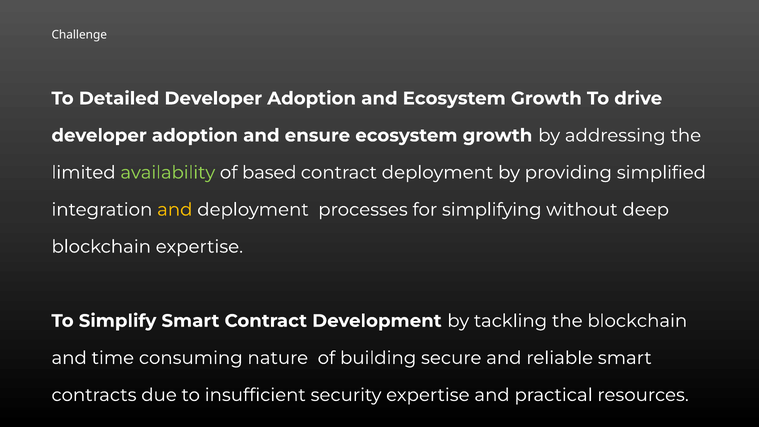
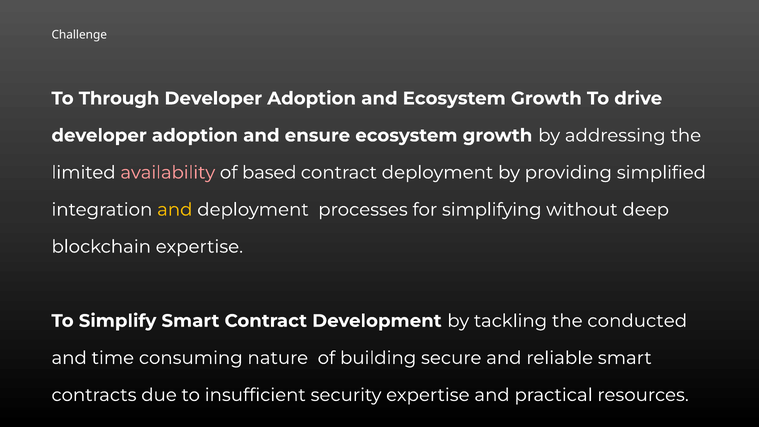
Detailed: Detailed -> Through
availability colour: light green -> pink
the blockchain: blockchain -> conducted
